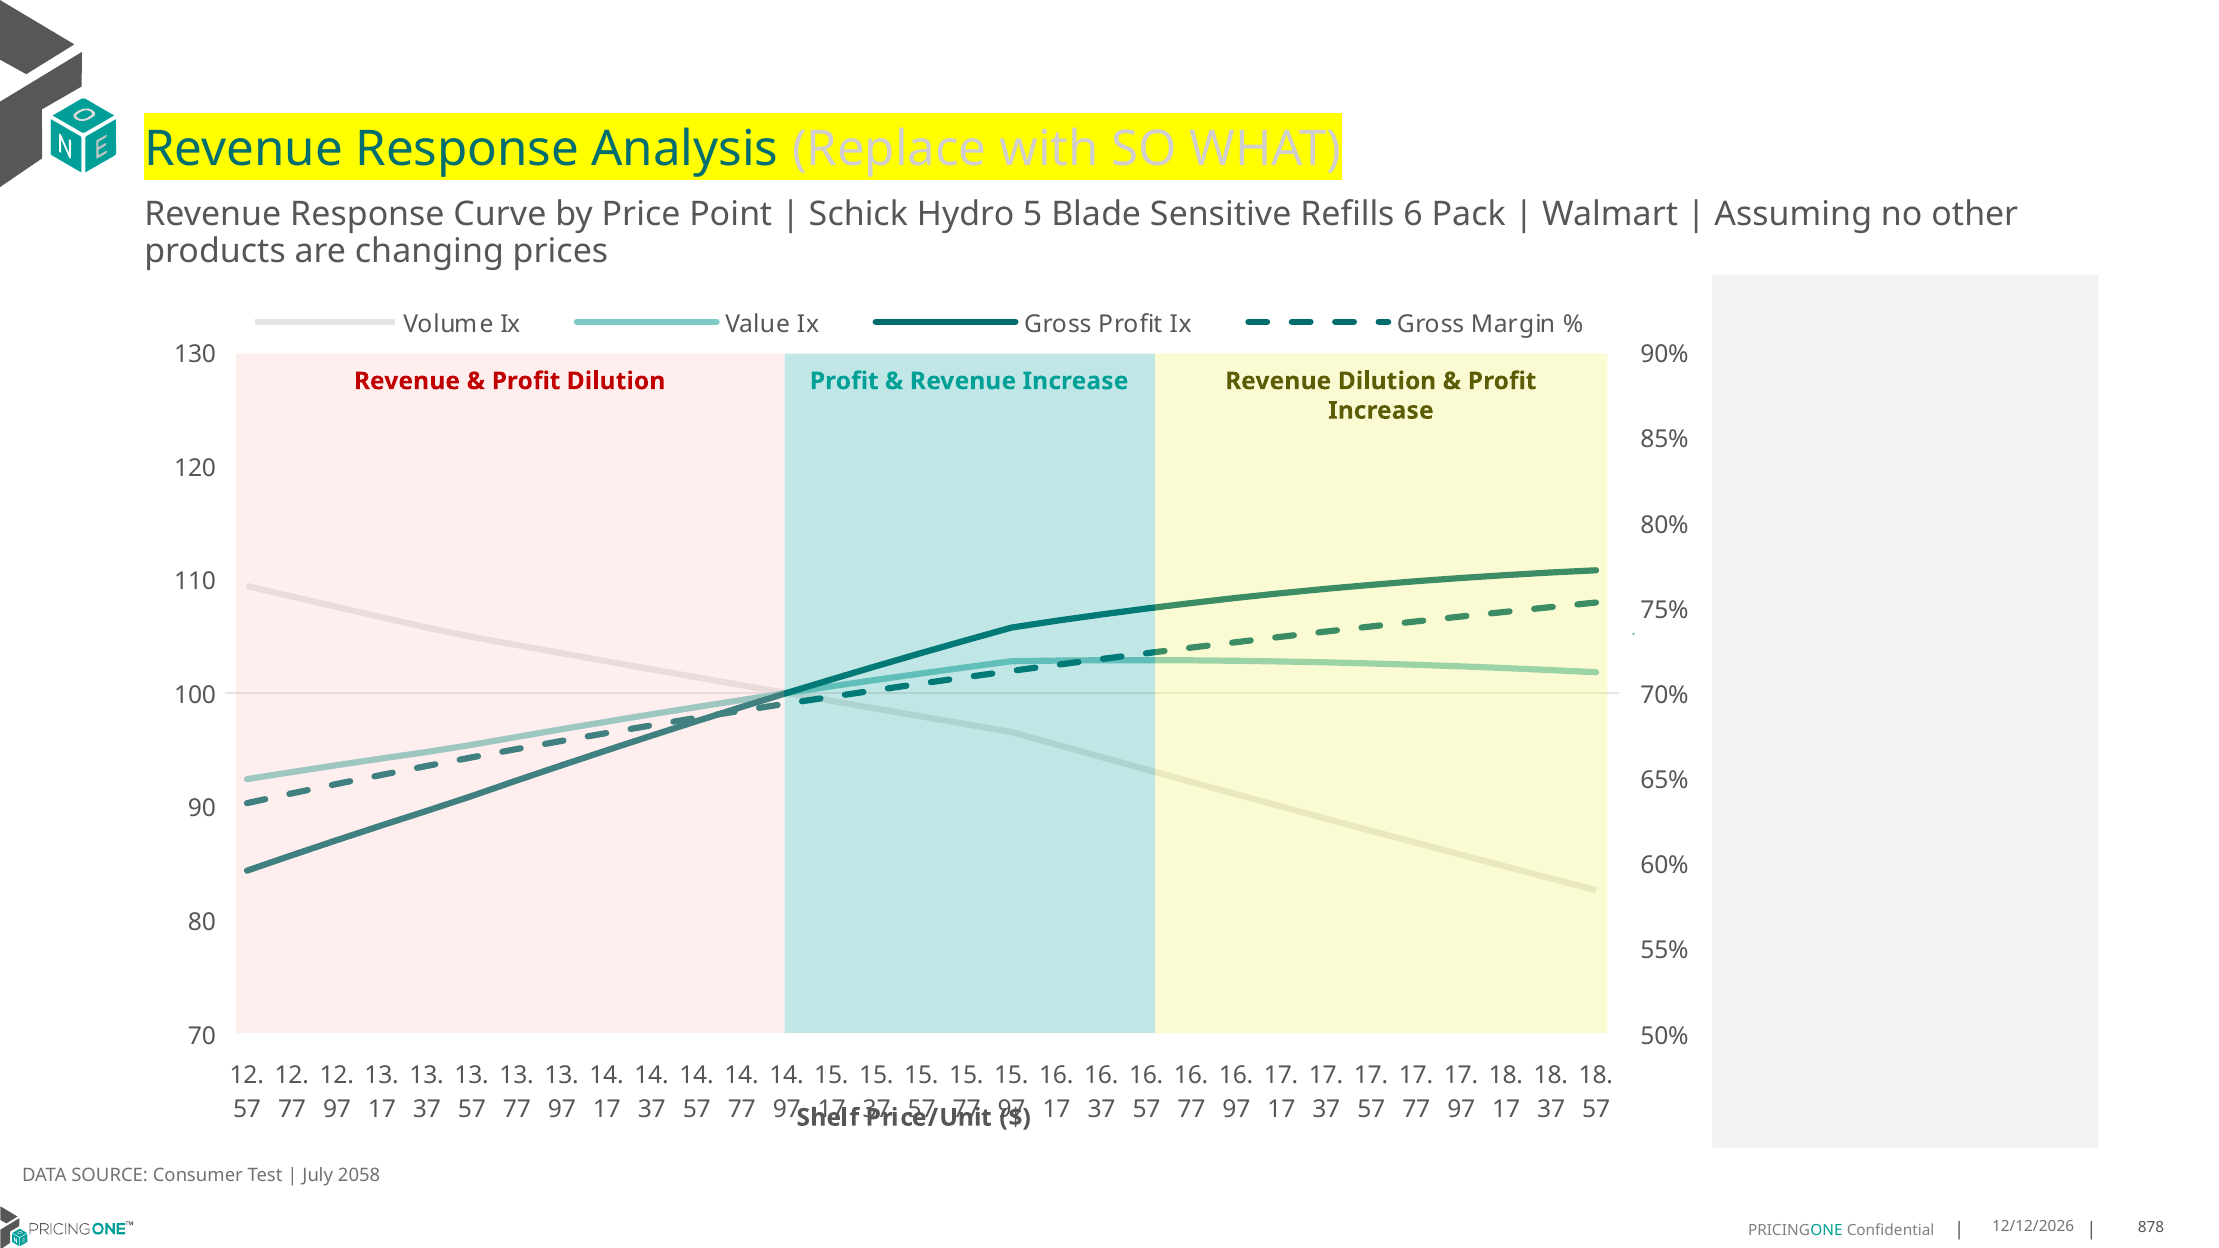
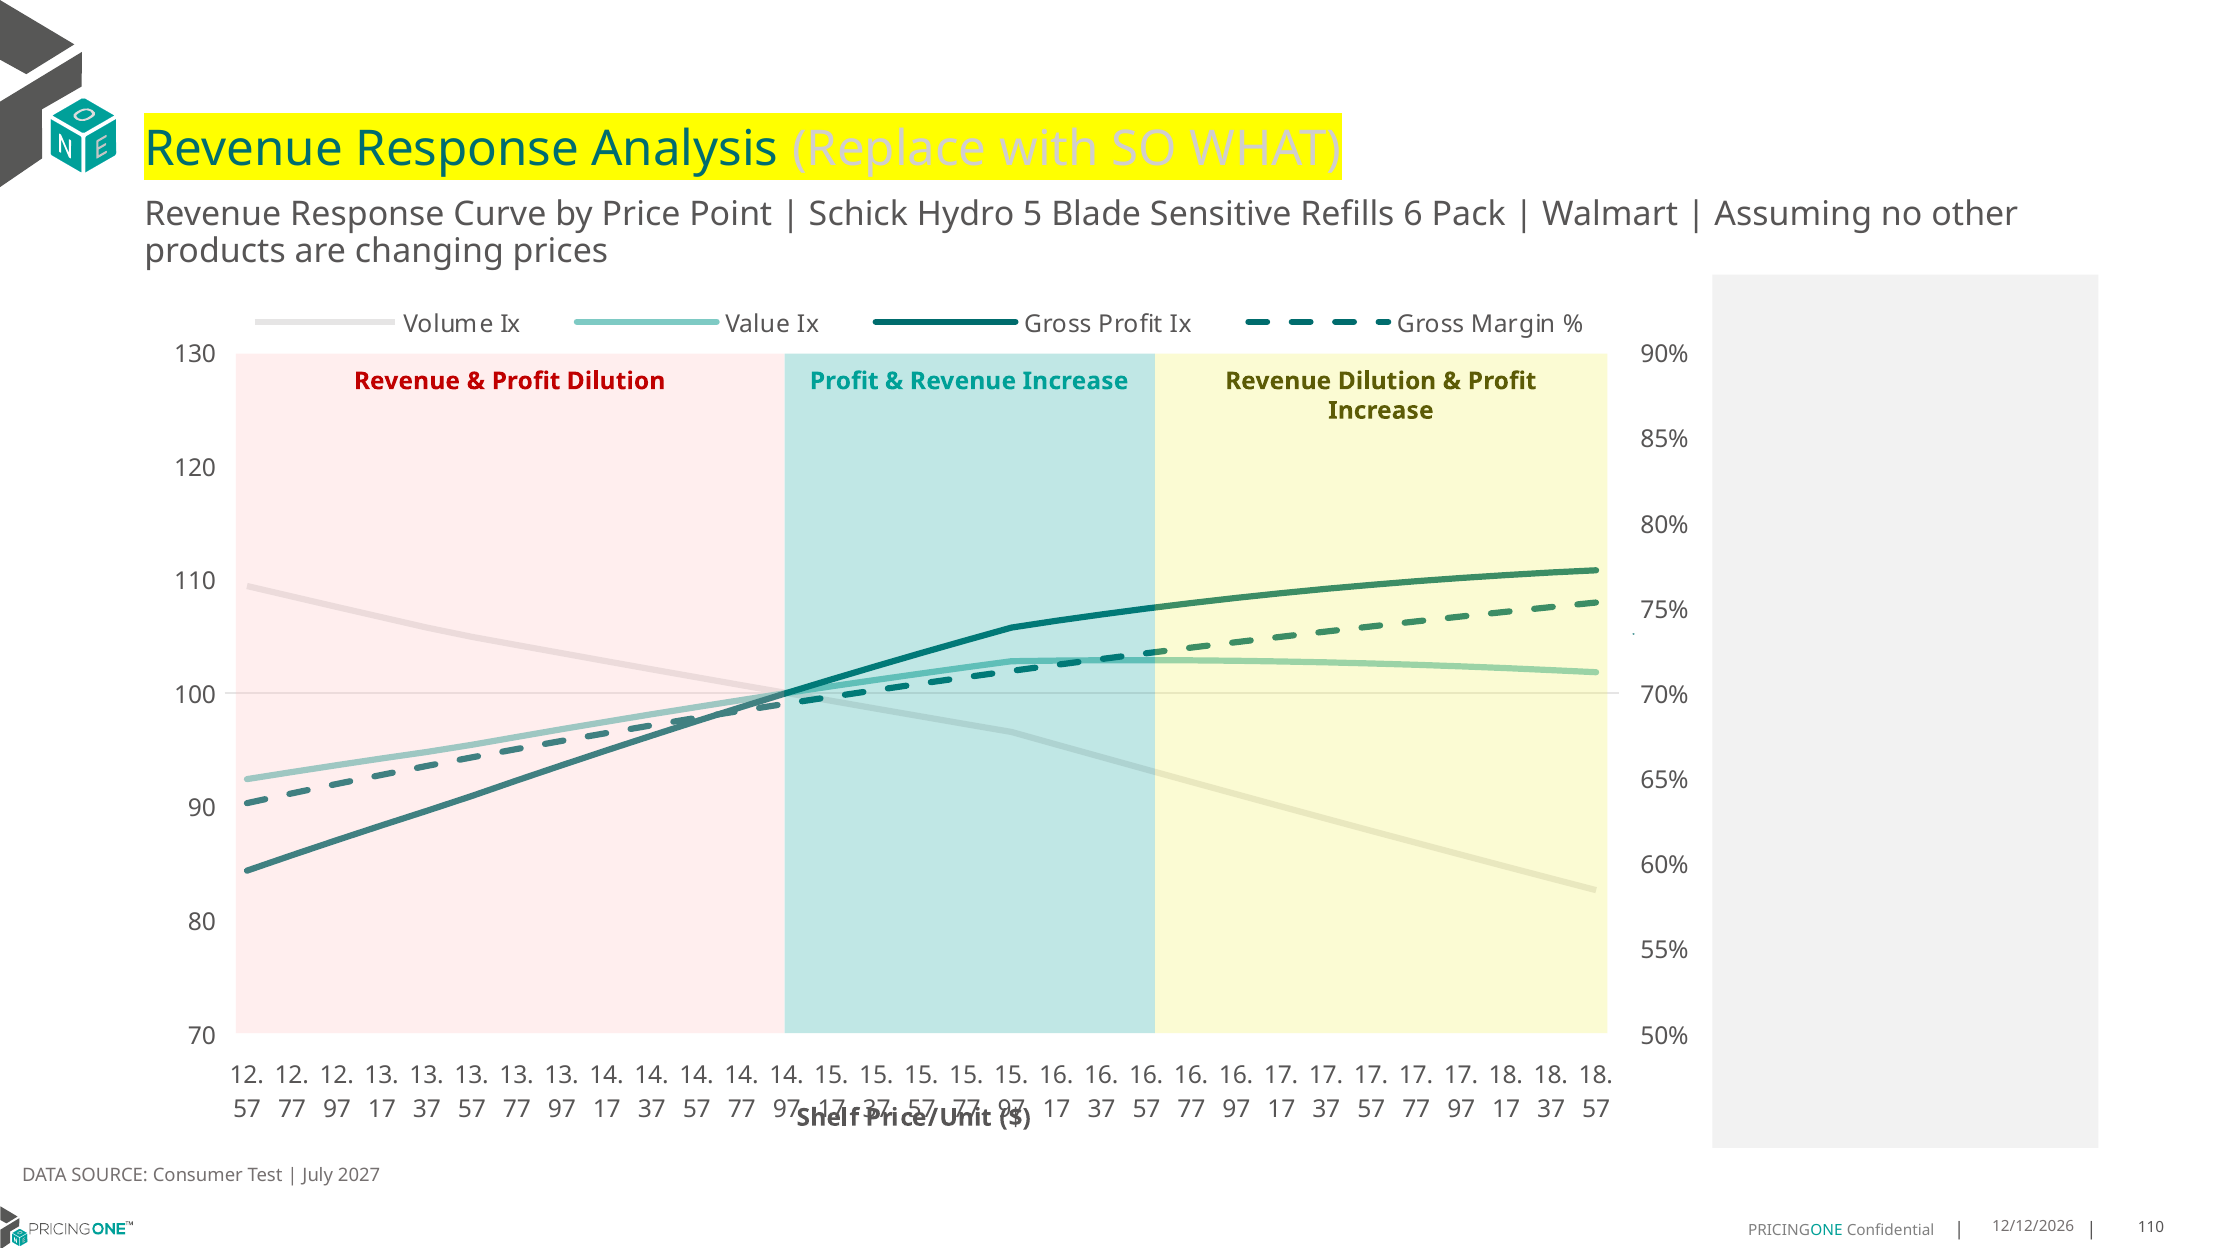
2058: 2058 -> 2027
878 at (2151, 1227): 878 -> 110
